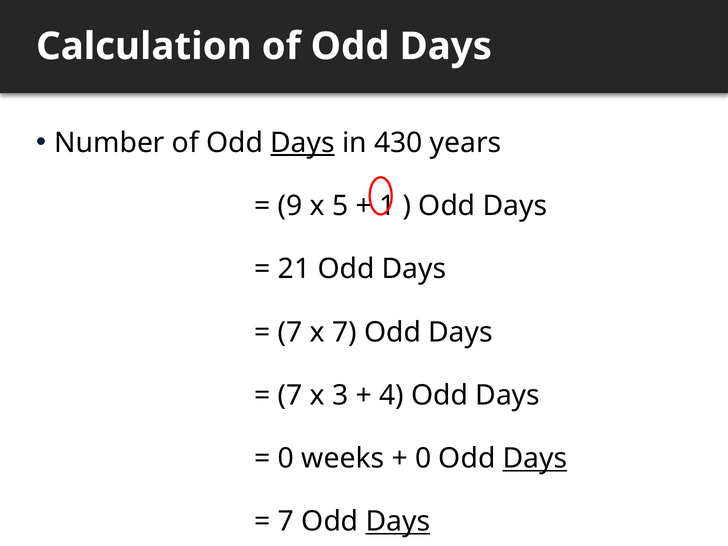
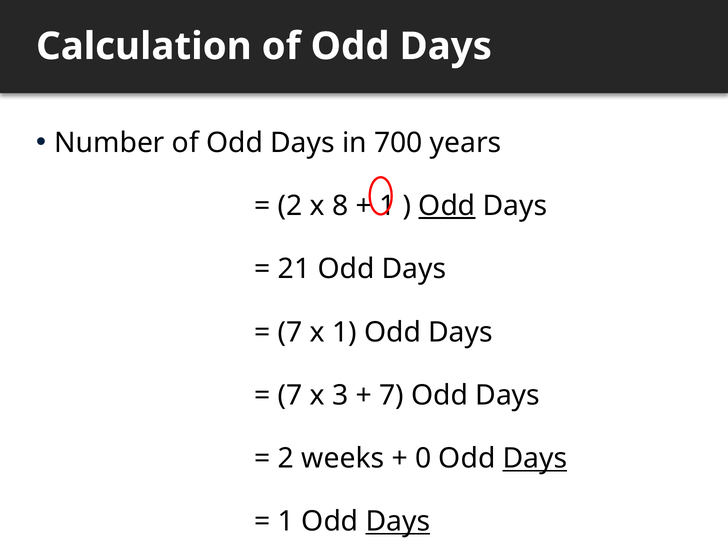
Days at (302, 143) underline: present -> none
430: 430 -> 700
9 at (290, 206): 9 -> 2
5: 5 -> 8
Odd at (447, 206) underline: none -> present
x 7: 7 -> 1
4 at (392, 395): 4 -> 7
0 at (286, 458): 0 -> 2
7 at (286, 522): 7 -> 1
